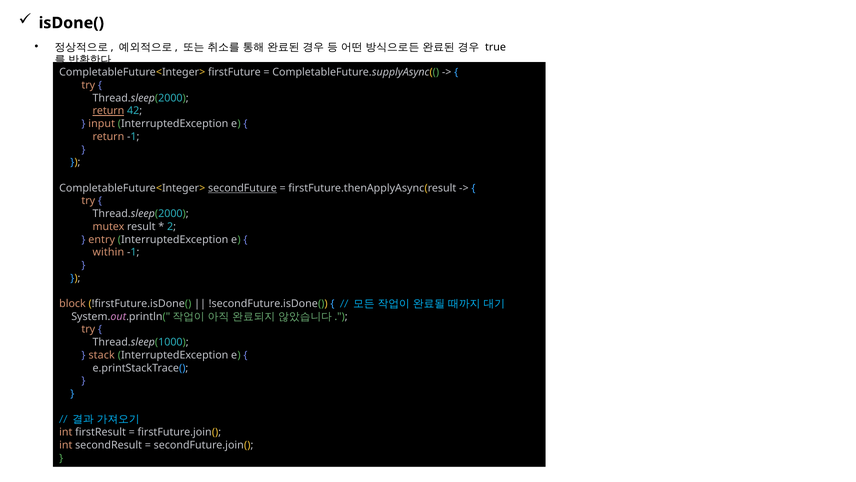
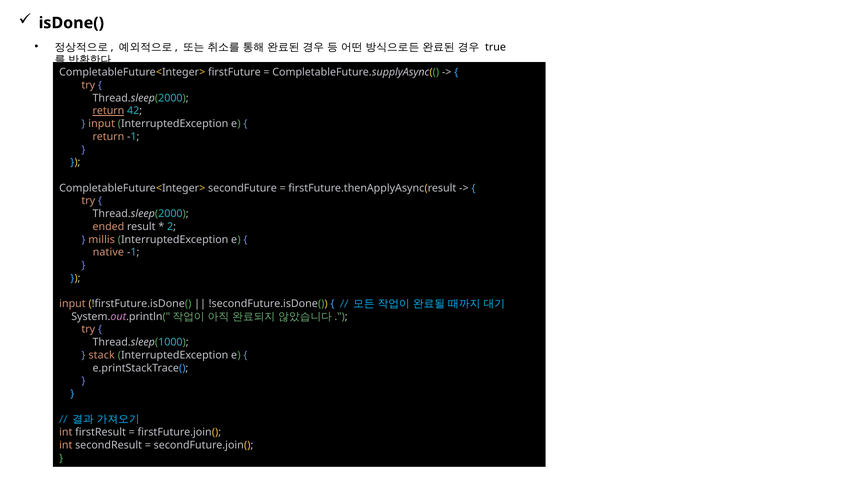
secondFuture underline: present -> none
mutex: mutex -> ended
entry: entry -> millis
within: within -> native
block at (72, 303): block -> input
